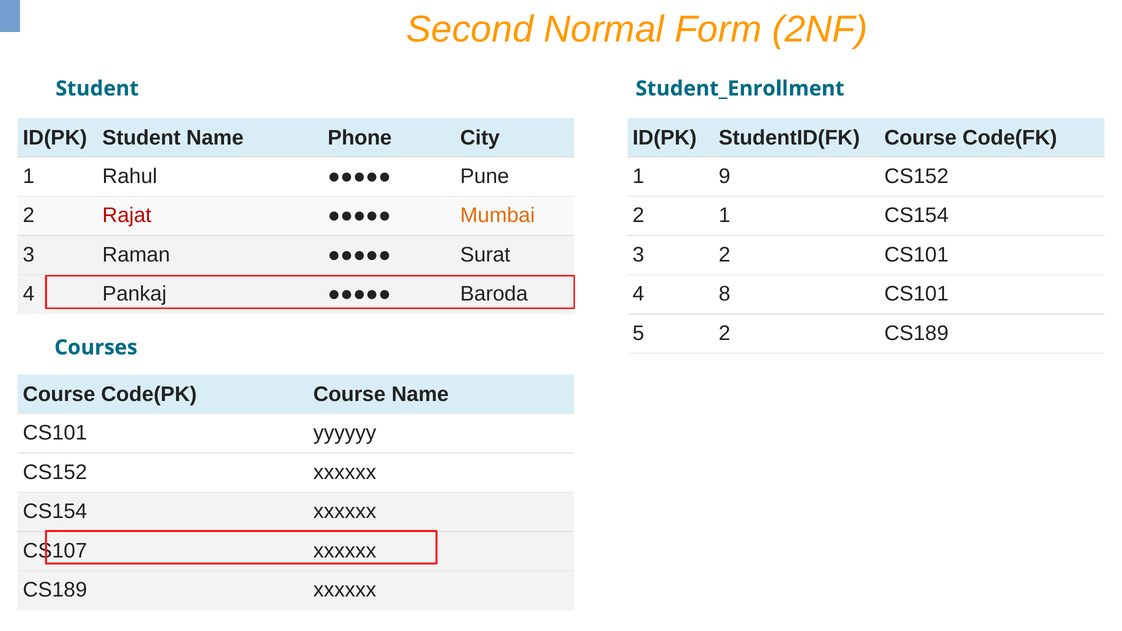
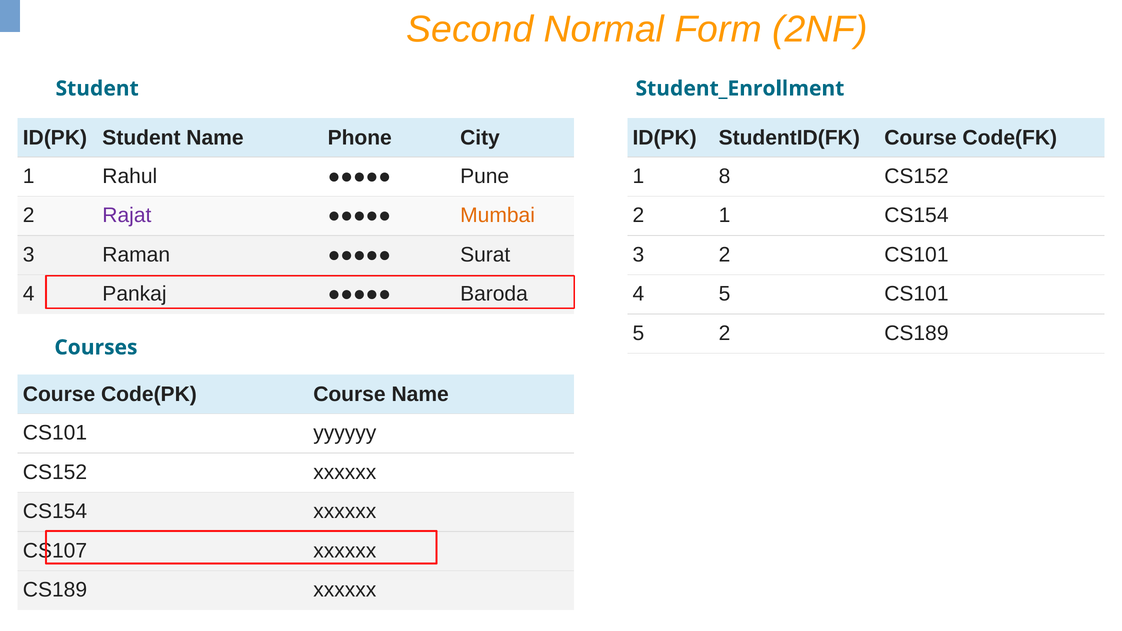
9: 9 -> 8
Rajat colour: red -> purple
4 8: 8 -> 5
